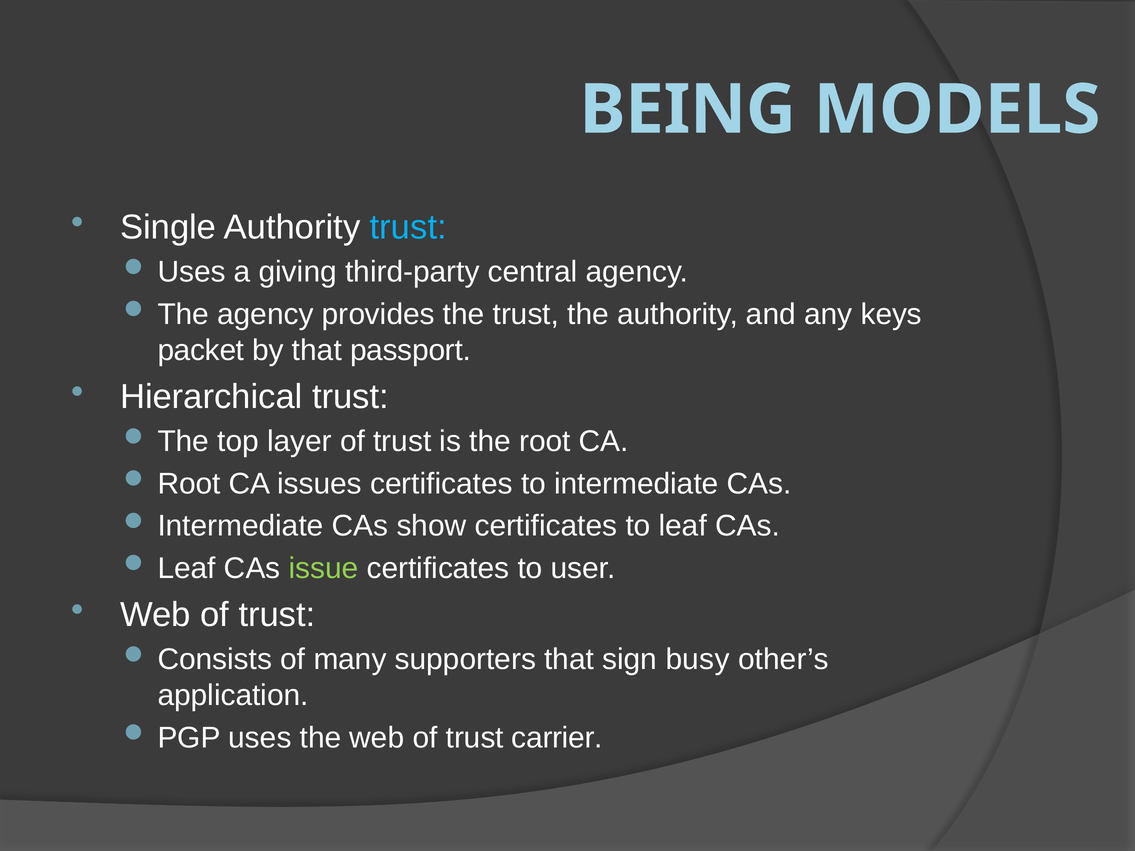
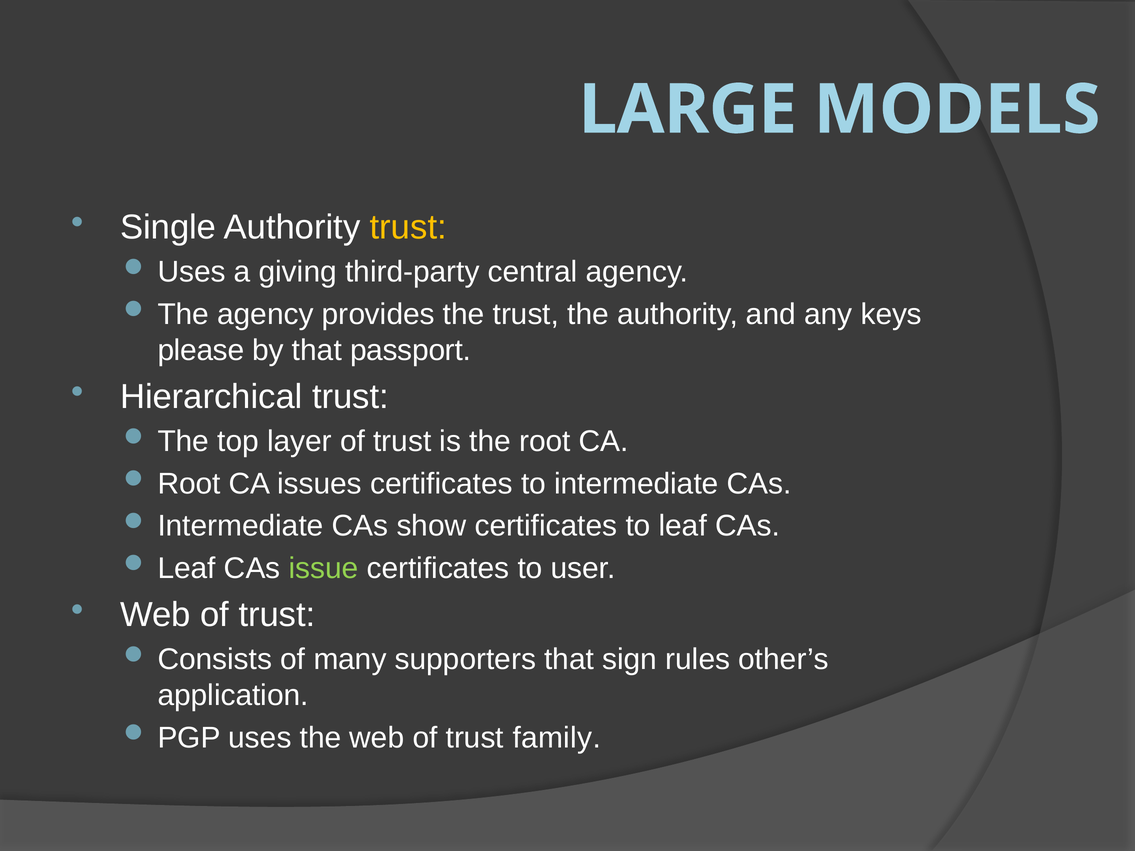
BEING: BEING -> LARGE
trust at (408, 227) colour: light blue -> yellow
packet: packet -> please
busy: busy -> rules
carrier: carrier -> family
